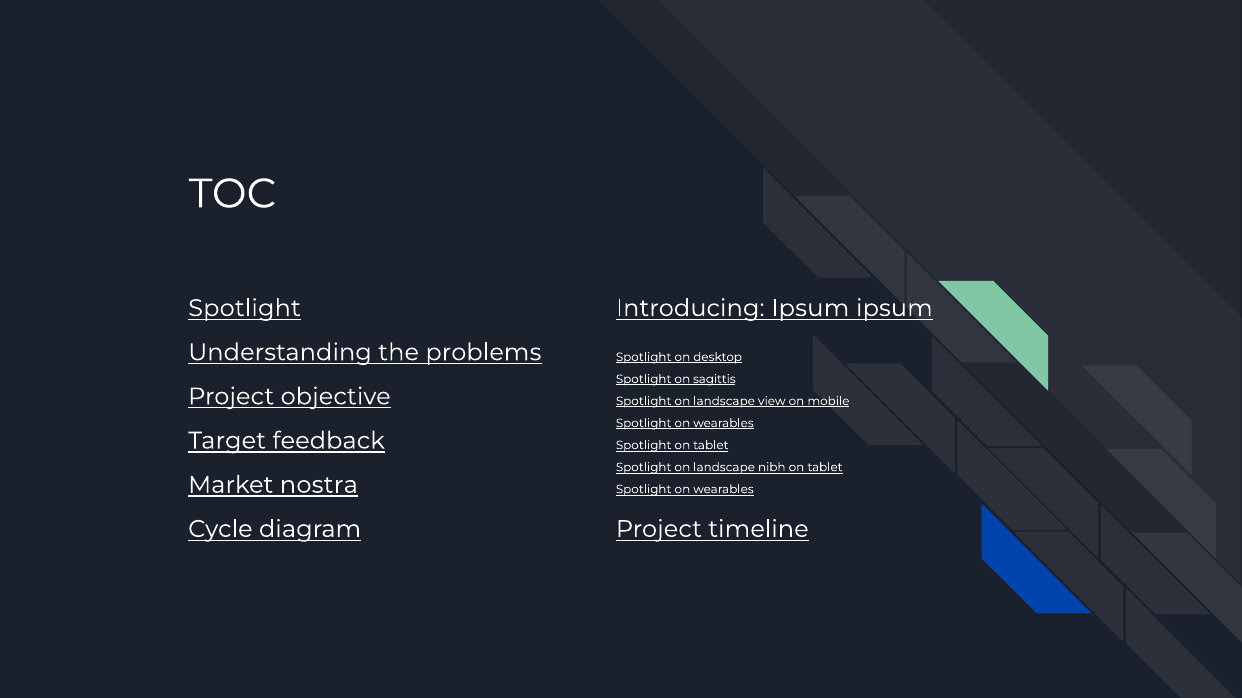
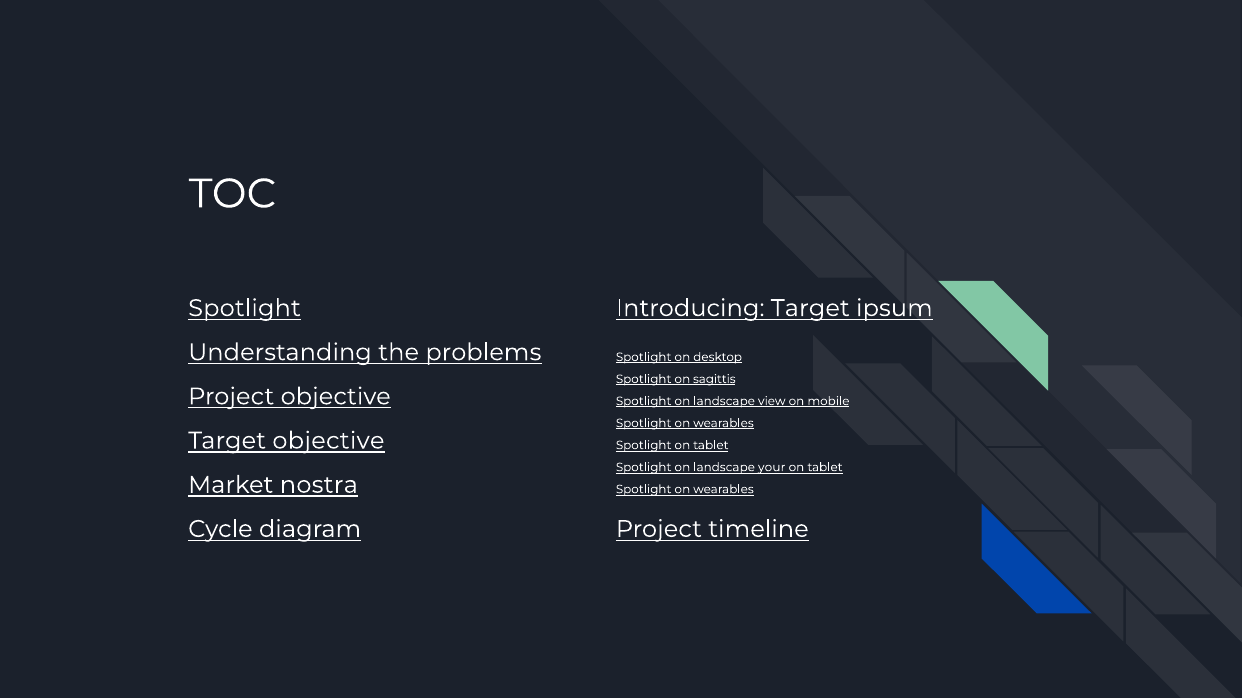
Introducing Ipsum: Ipsum -> Target
Target feedback: feedback -> objective
nibh: nibh -> your
